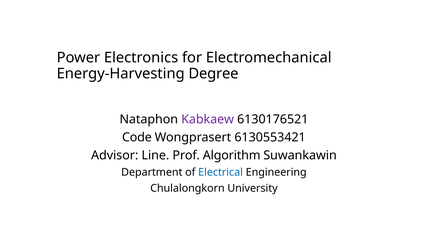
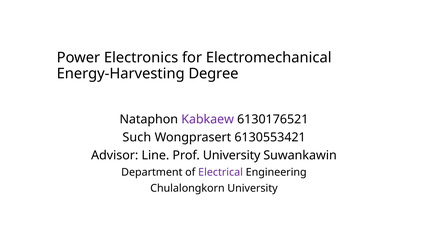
Code: Code -> Such
Prof Algorithm: Algorithm -> University
Electrical colour: blue -> purple
